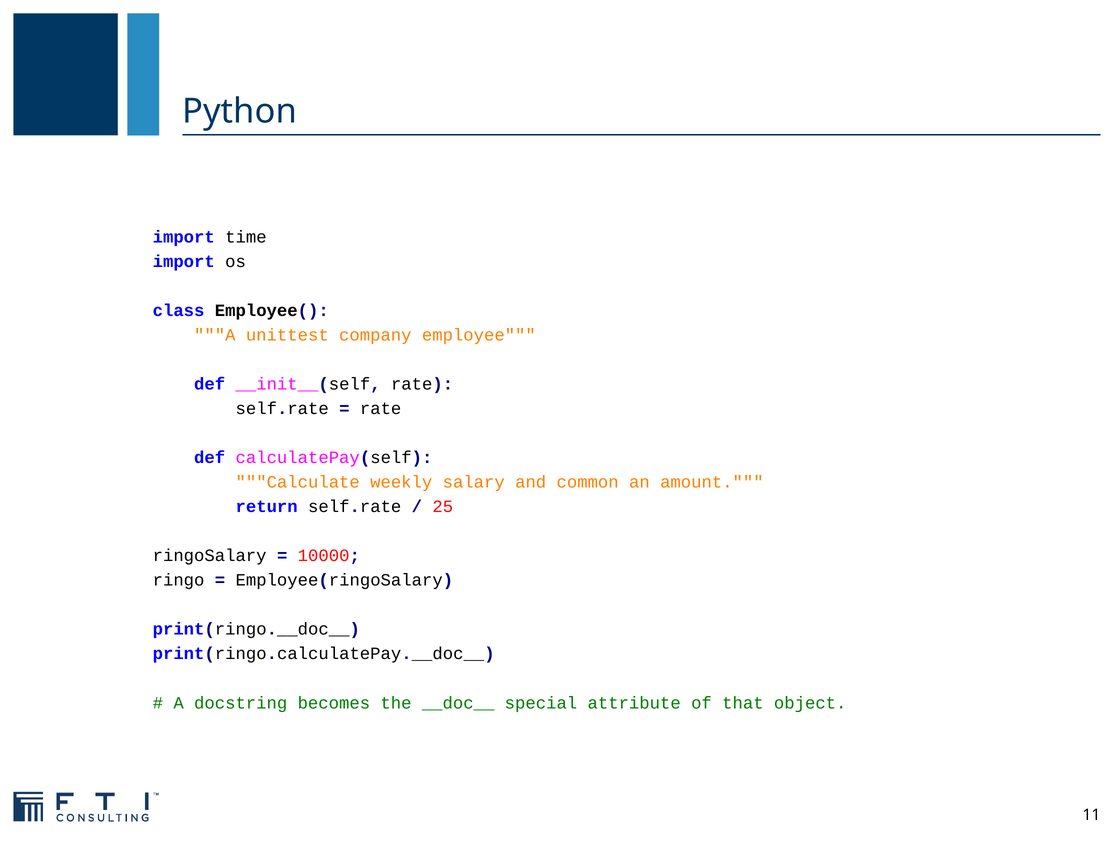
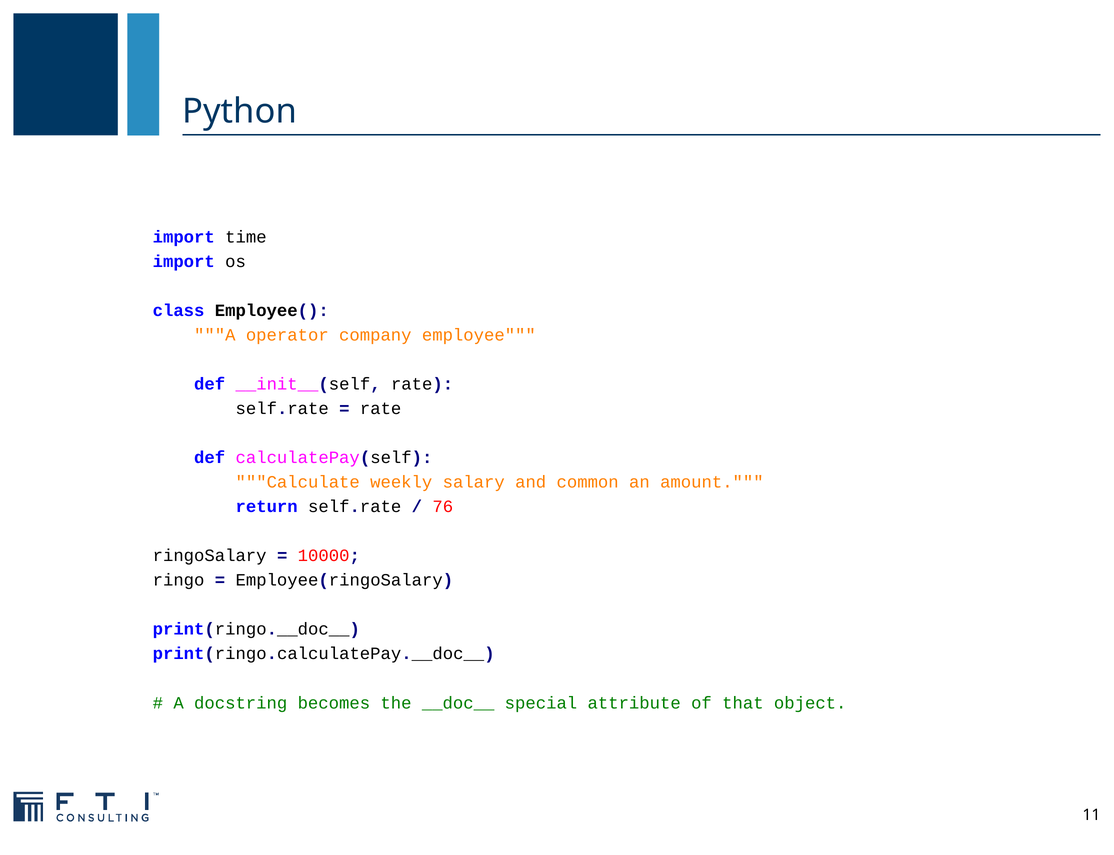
unittest: unittest -> operator
25: 25 -> 76
